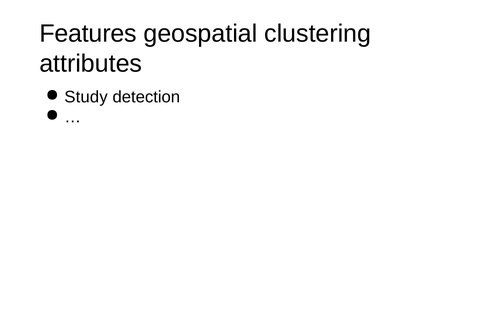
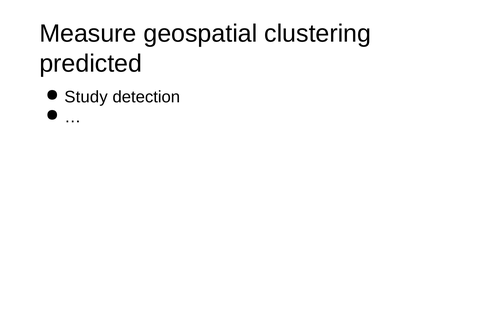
Features: Features -> Measure
attributes: attributes -> predicted
